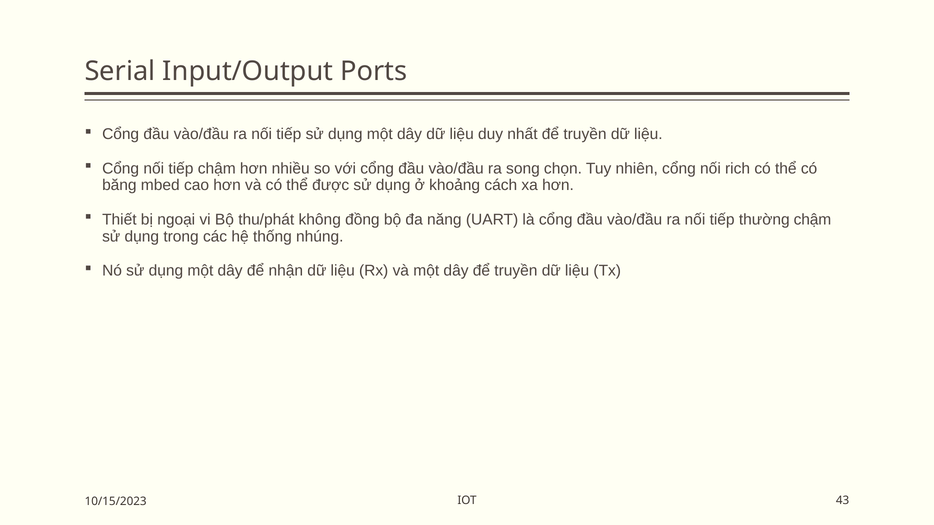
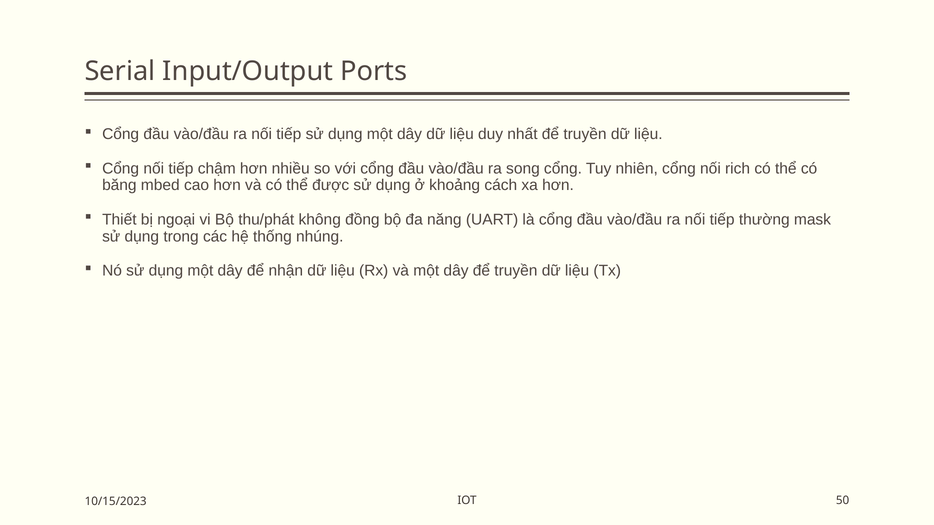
song chọn: chọn -> cổng
thường chậm: chậm -> mask
43: 43 -> 50
